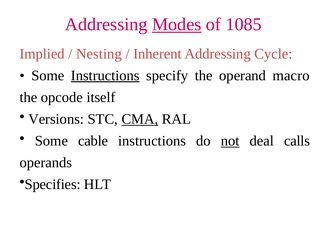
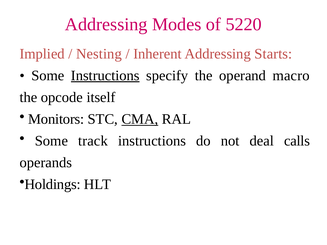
Modes underline: present -> none
1085: 1085 -> 5220
Cycle: Cycle -> Starts
Versions: Versions -> Monitors
cable: cable -> track
not underline: present -> none
Specifies: Specifies -> Holdings
